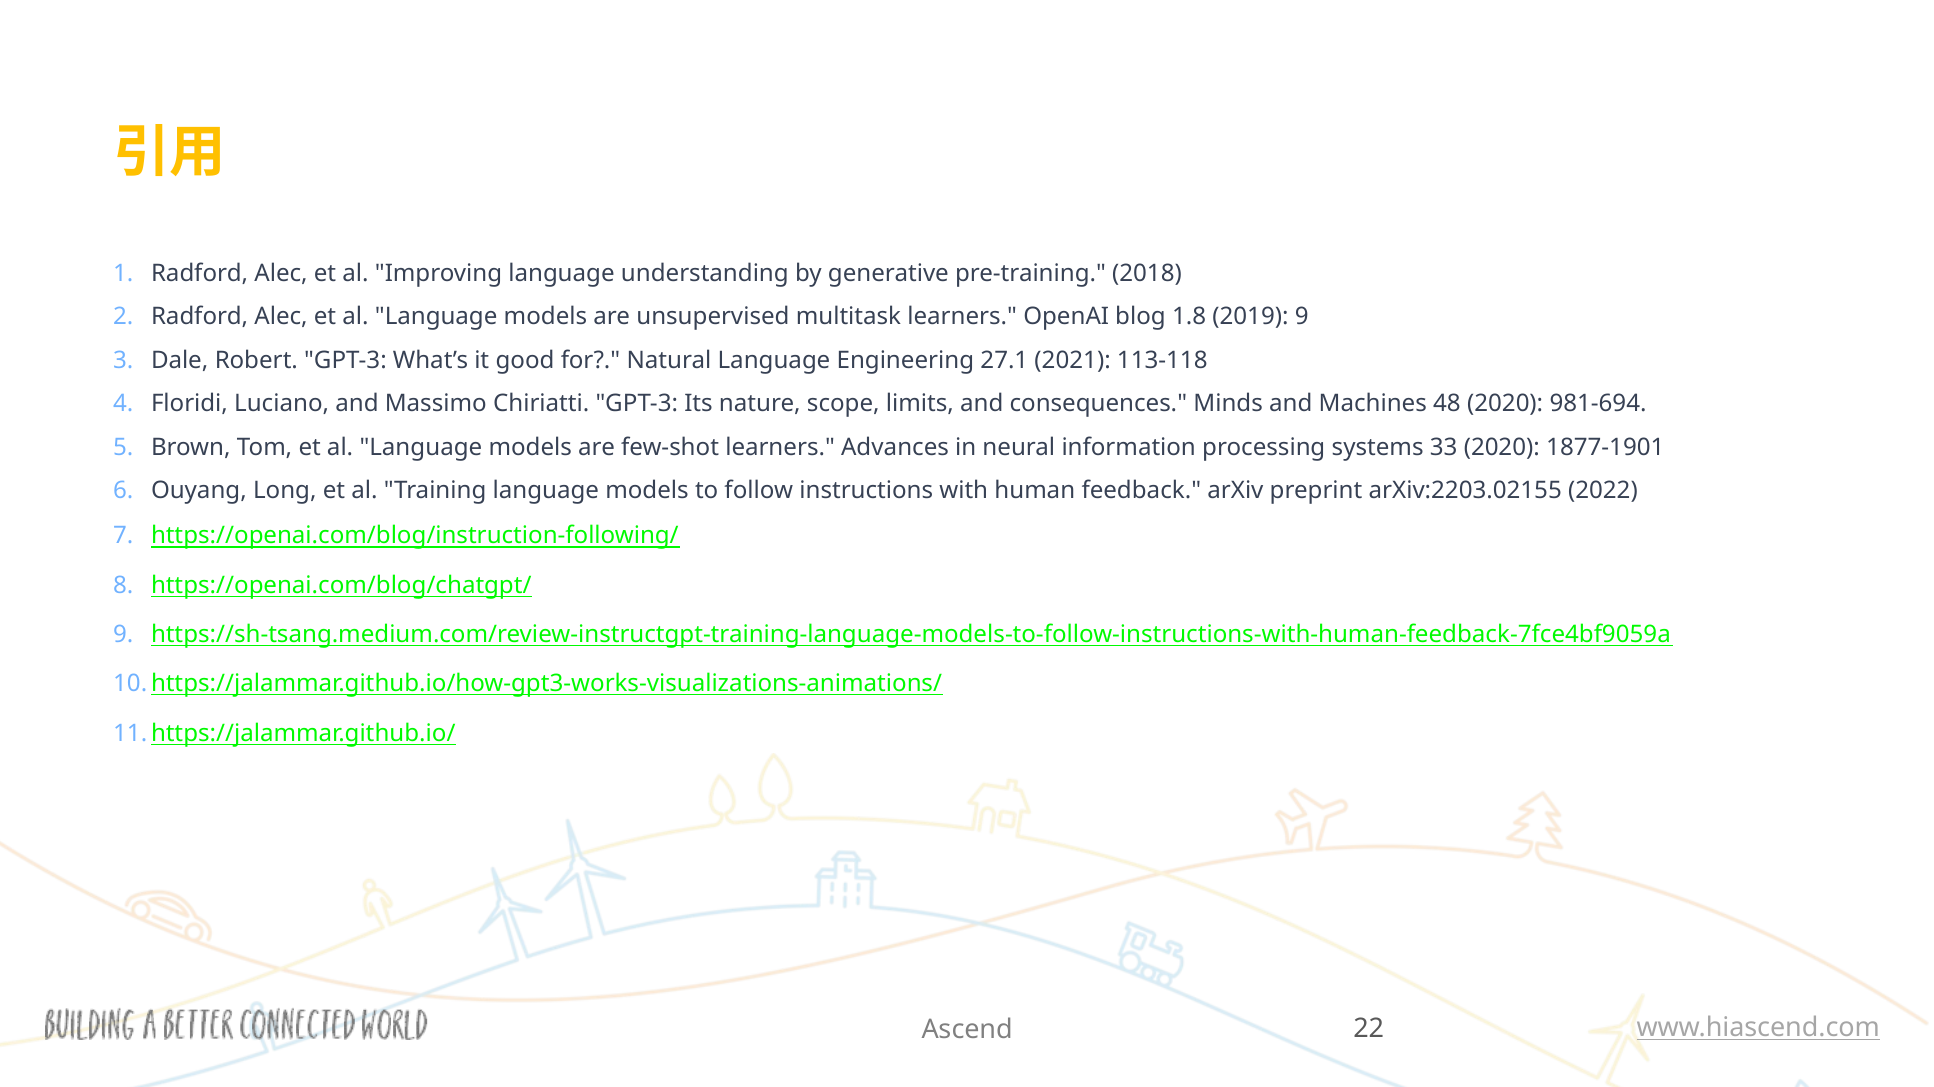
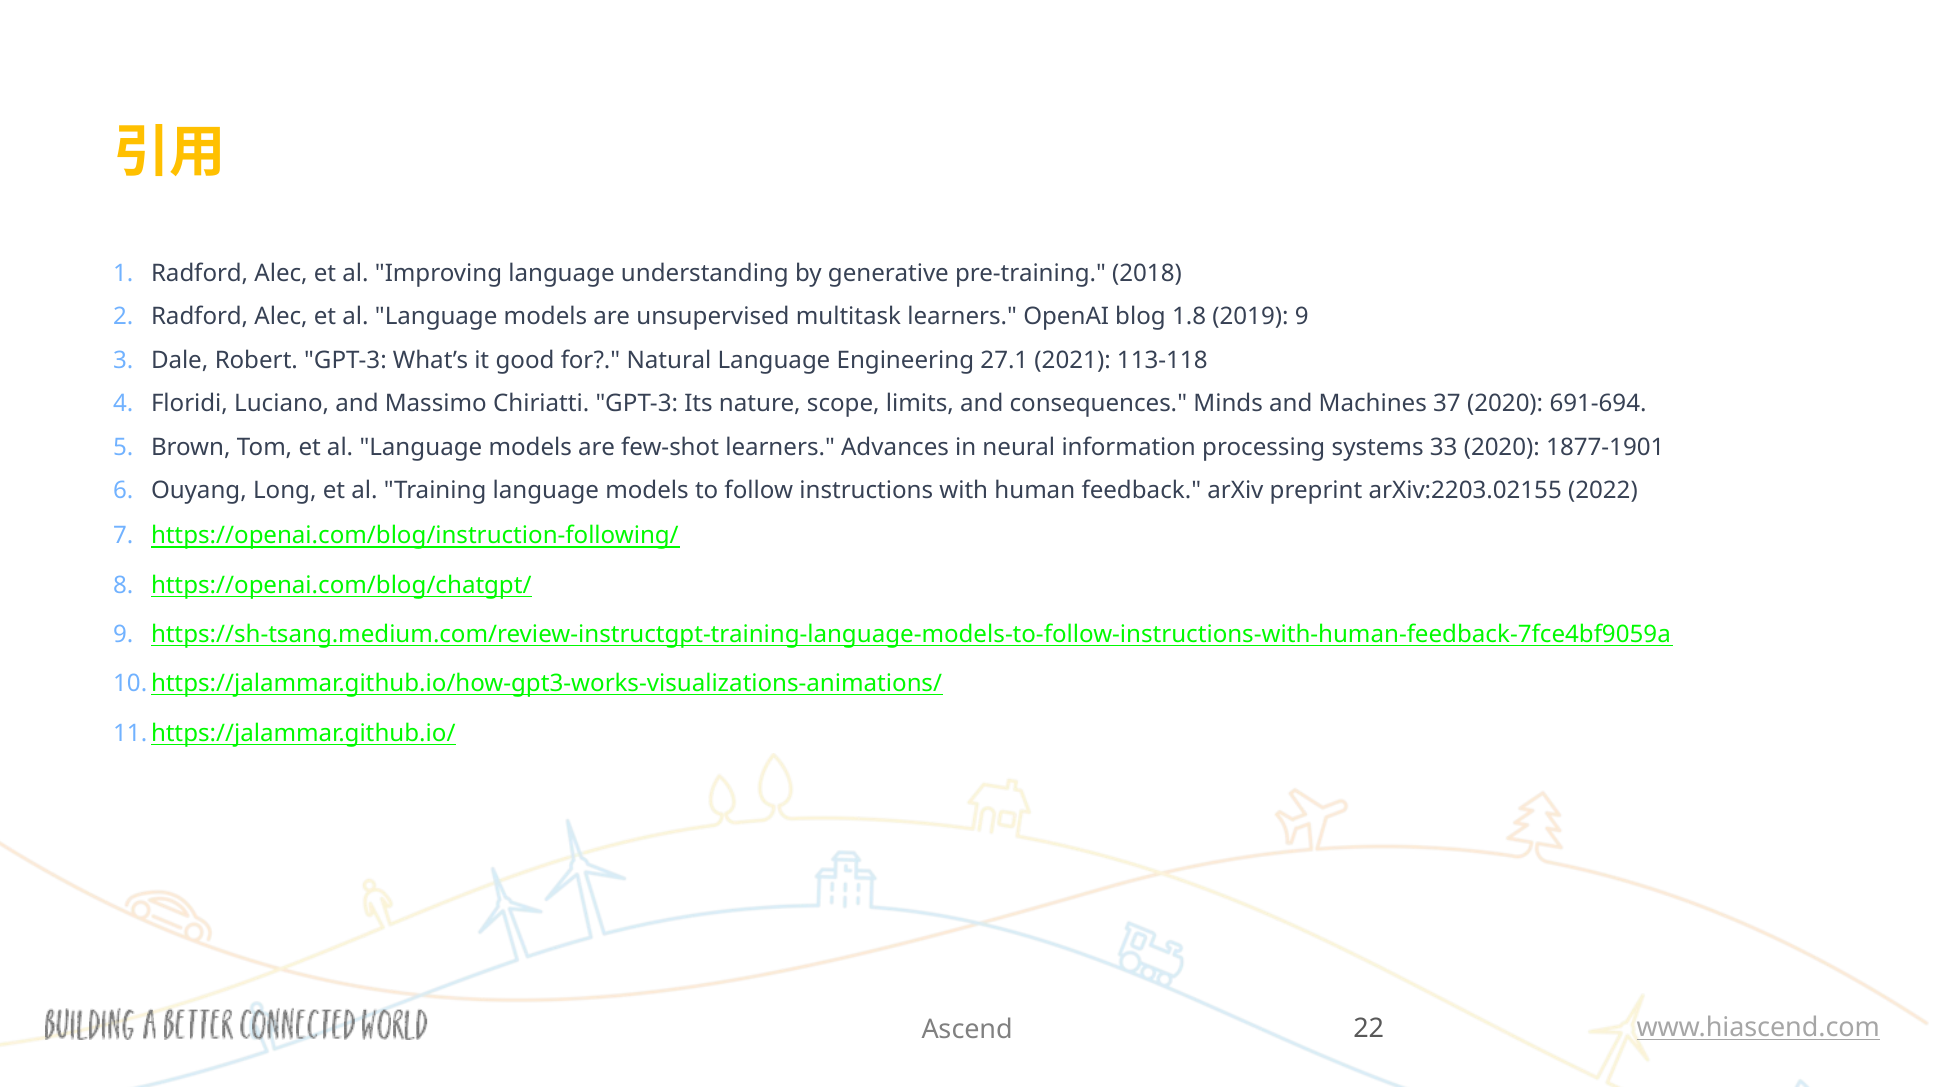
48: 48 -> 37
981-694: 981-694 -> 691-694
